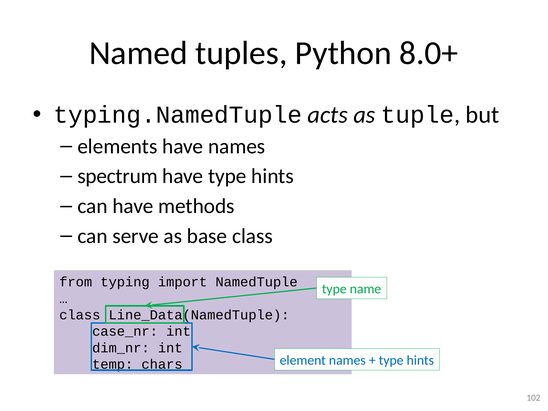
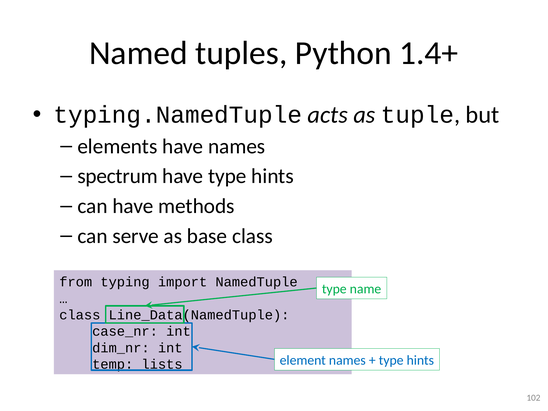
8.0+: 8.0+ -> 1.4+
chars: chars -> lists
